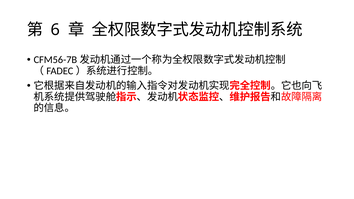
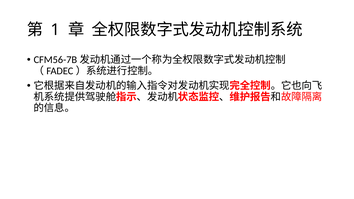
6: 6 -> 1
